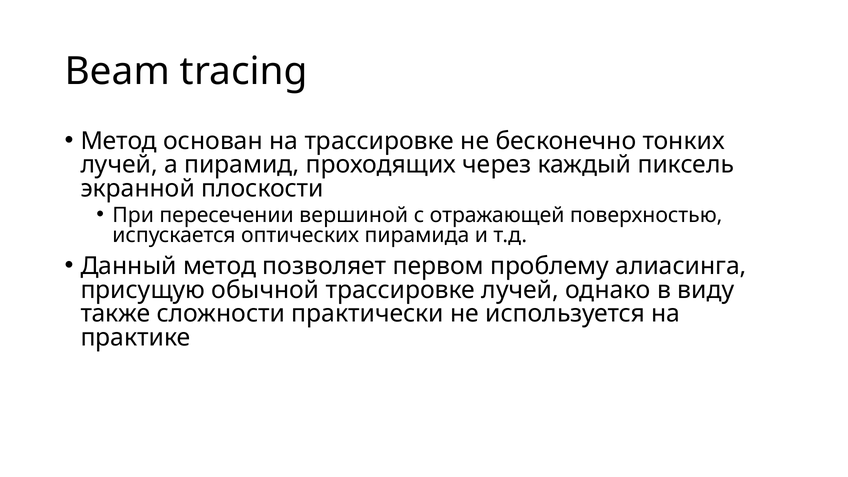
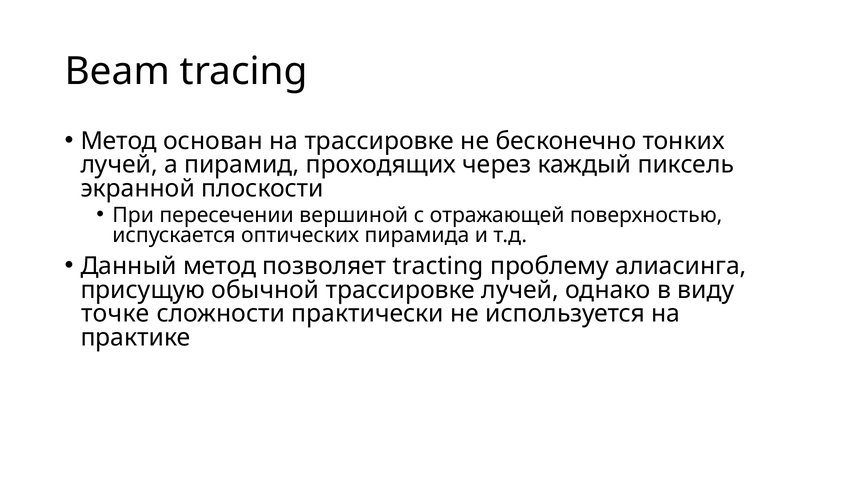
первом: первом -> tracting
также: также -> точке
